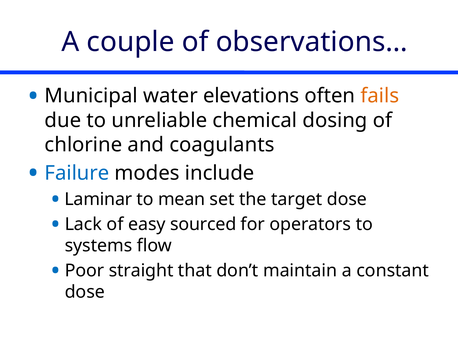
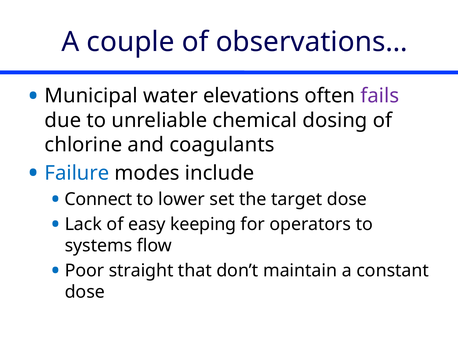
fails colour: orange -> purple
Laminar: Laminar -> Connect
mean: mean -> lower
sourced: sourced -> keeping
